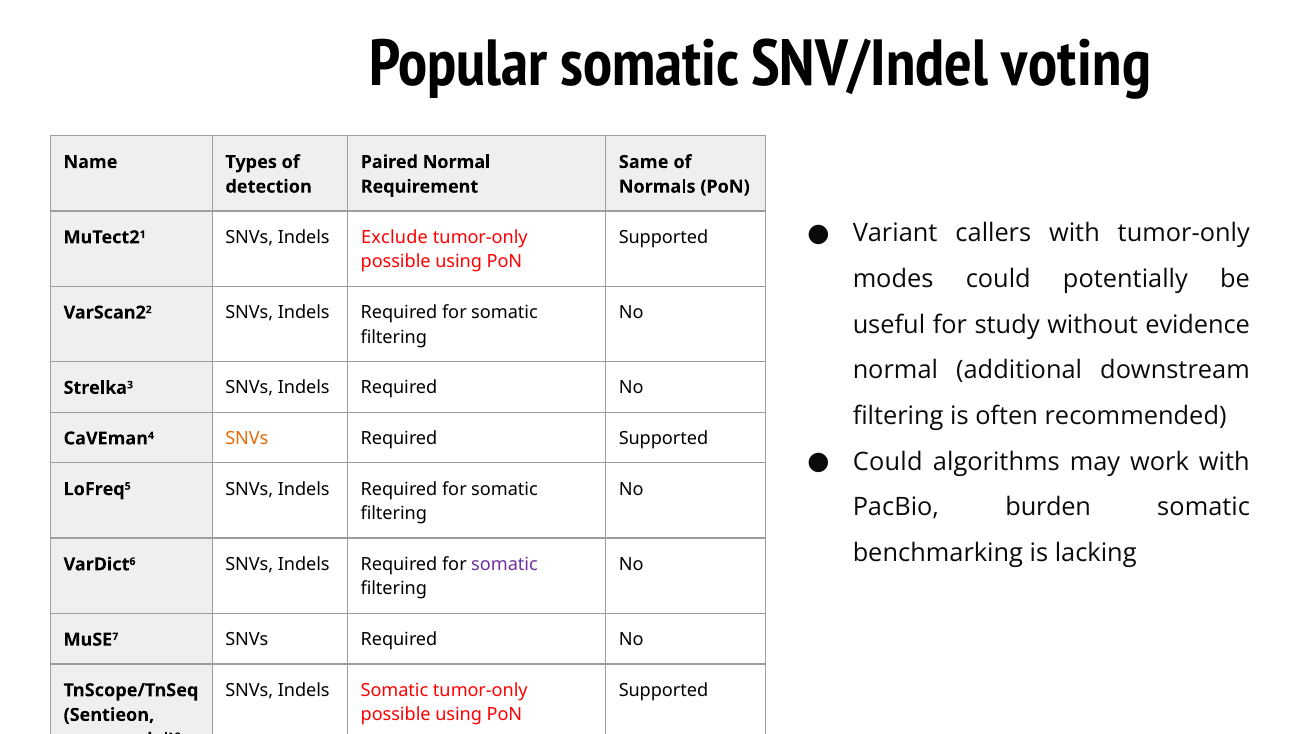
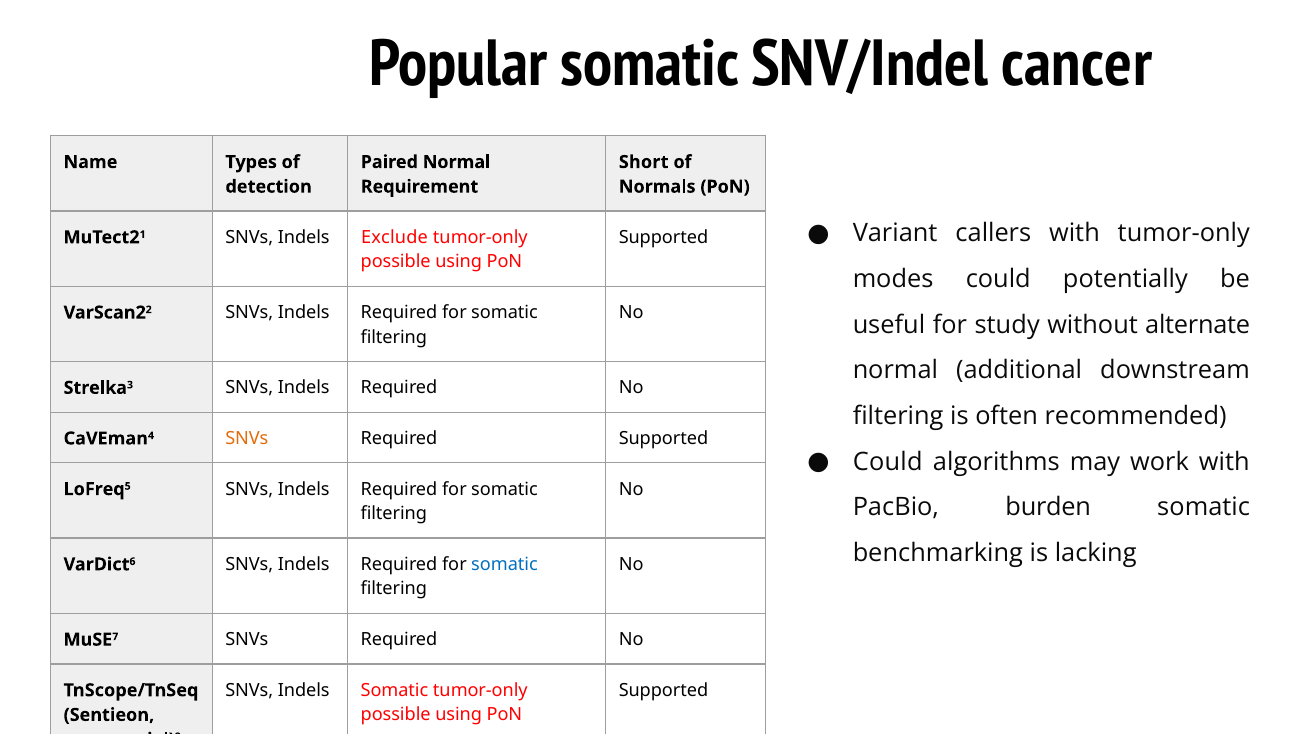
voting: voting -> cancer
Same: Same -> Short
evidence: evidence -> alternate
somatic at (505, 564) colour: purple -> blue
